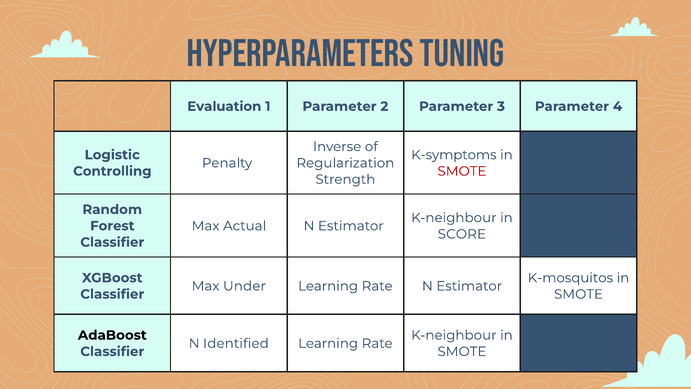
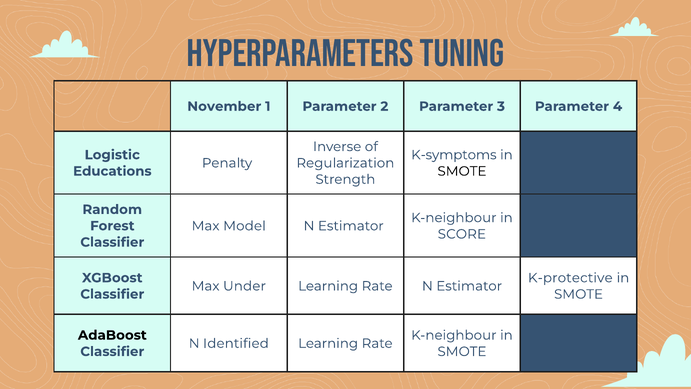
Evaluation: Evaluation -> November
Controlling: Controlling -> Educations
SMOTE at (462, 171) colour: red -> black
Actual: Actual -> Model
K-mosquitos: K-mosquitos -> K-protective
